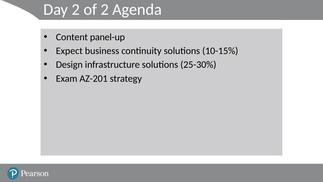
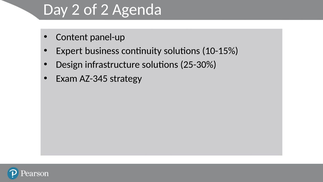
Expect: Expect -> Expert
AZ-201: AZ-201 -> AZ-345
